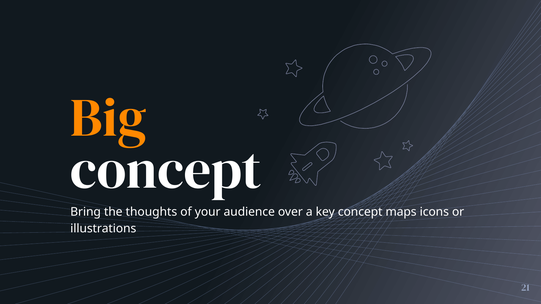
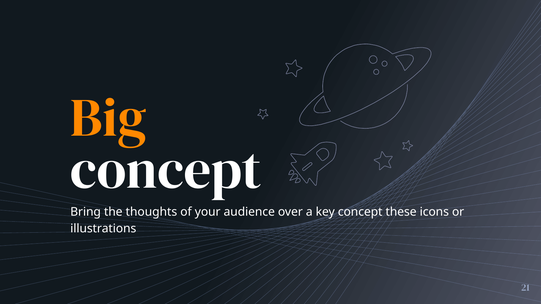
maps: maps -> these
